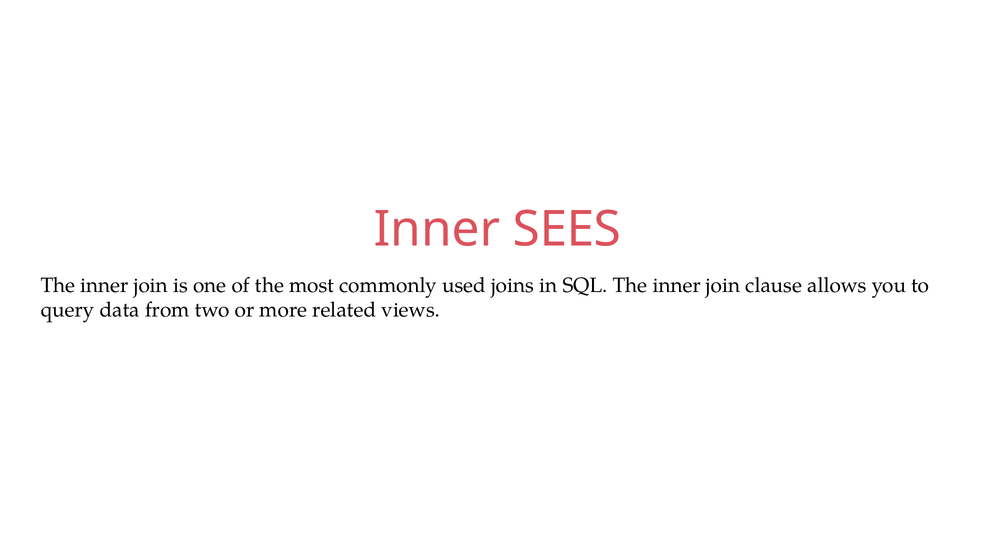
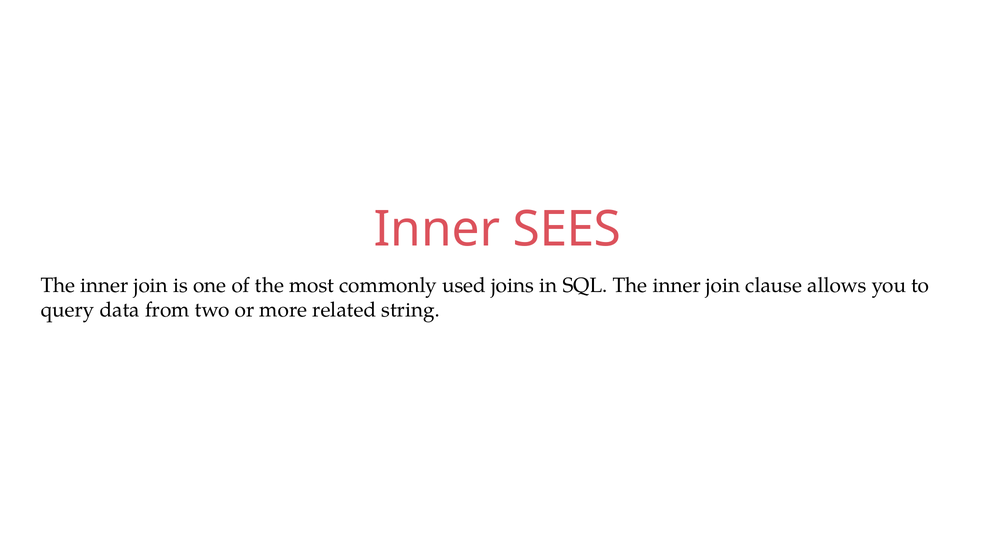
views: views -> string
